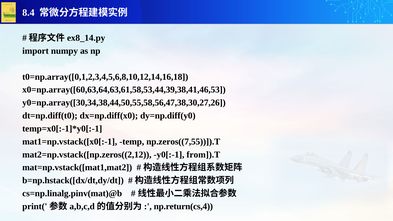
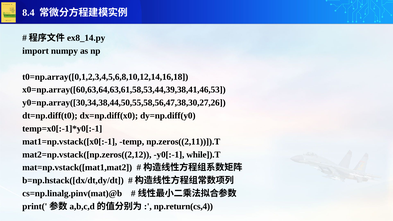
np.zeros((7,55))]).T: np.zeros((7,55))]).T -> np.zeros((2,11))]).T
from]).T: from]).T -> while]).T
